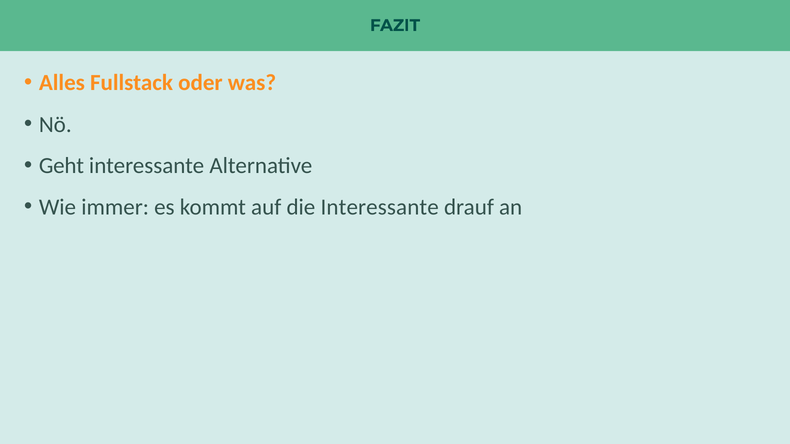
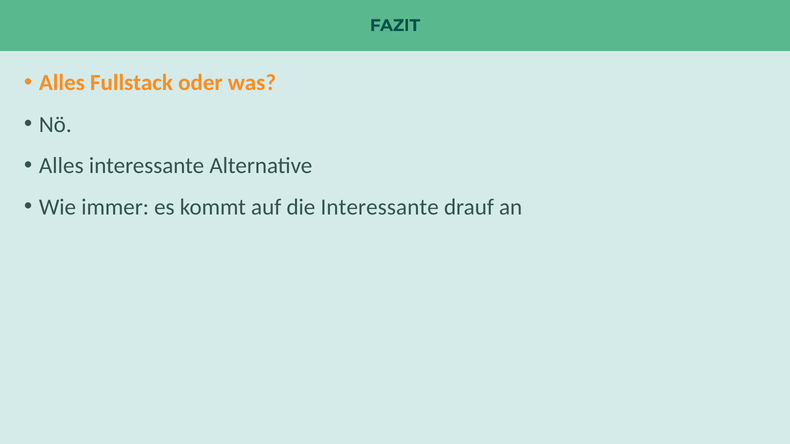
Geht at (61, 166): Geht -> Alles
